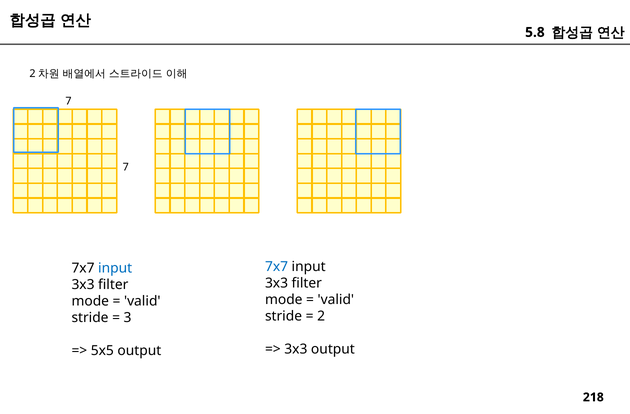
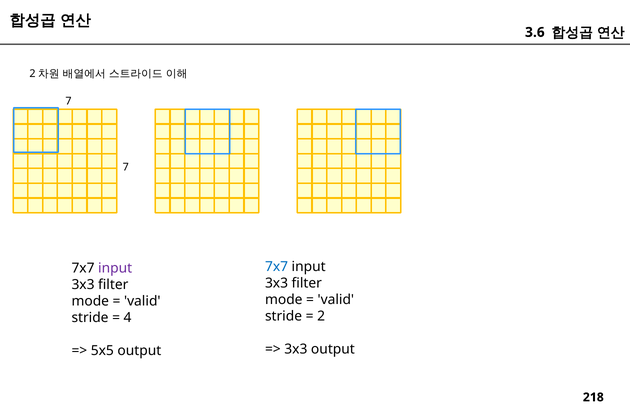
5.8: 5.8 -> 3.6
input at (115, 268) colour: blue -> purple
3: 3 -> 4
